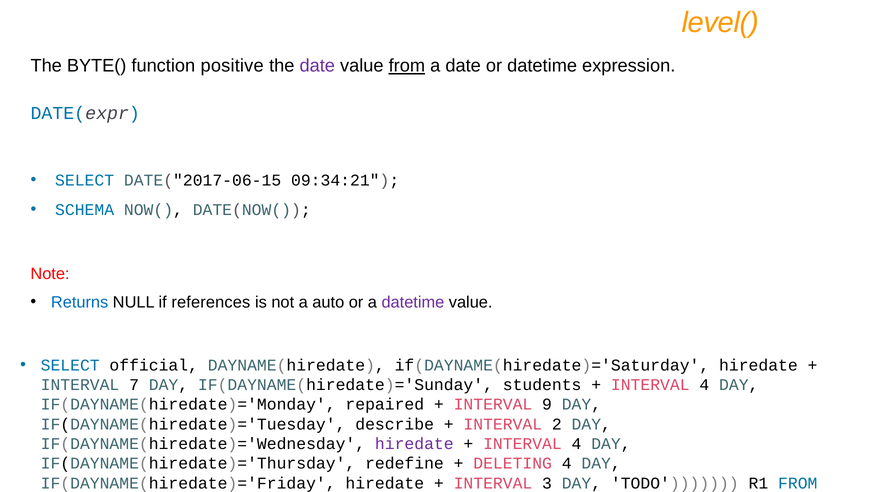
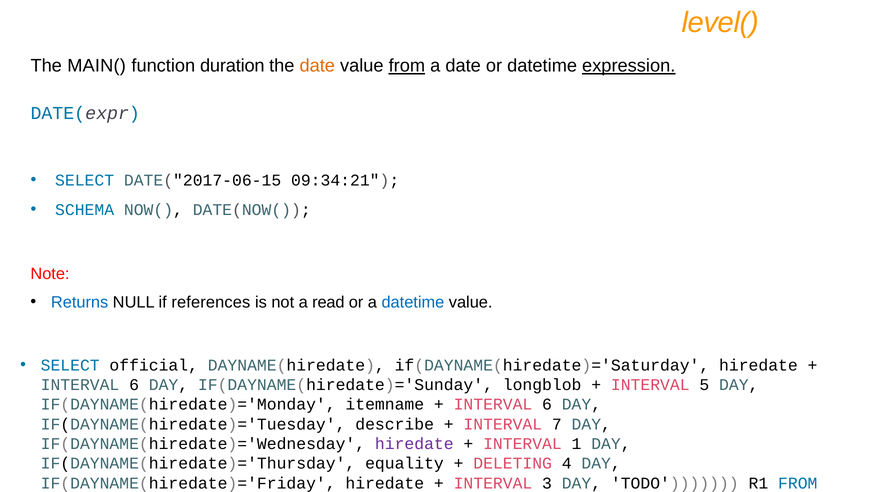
BYTE(: BYTE( -> MAIN(
positive: positive -> duration
date at (317, 66) colour: purple -> orange
expression underline: none -> present
auto: auto -> read
datetime at (413, 302) colour: purple -> blue
7 at (134, 385): 7 -> 6
students: students -> longblob
4 at (704, 385): 4 -> 5
repaired: repaired -> itemname
9 at (547, 404): 9 -> 6
2: 2 -> 7
4 at (577, 444): 4 -> 1
redefine: redefine -> equality
